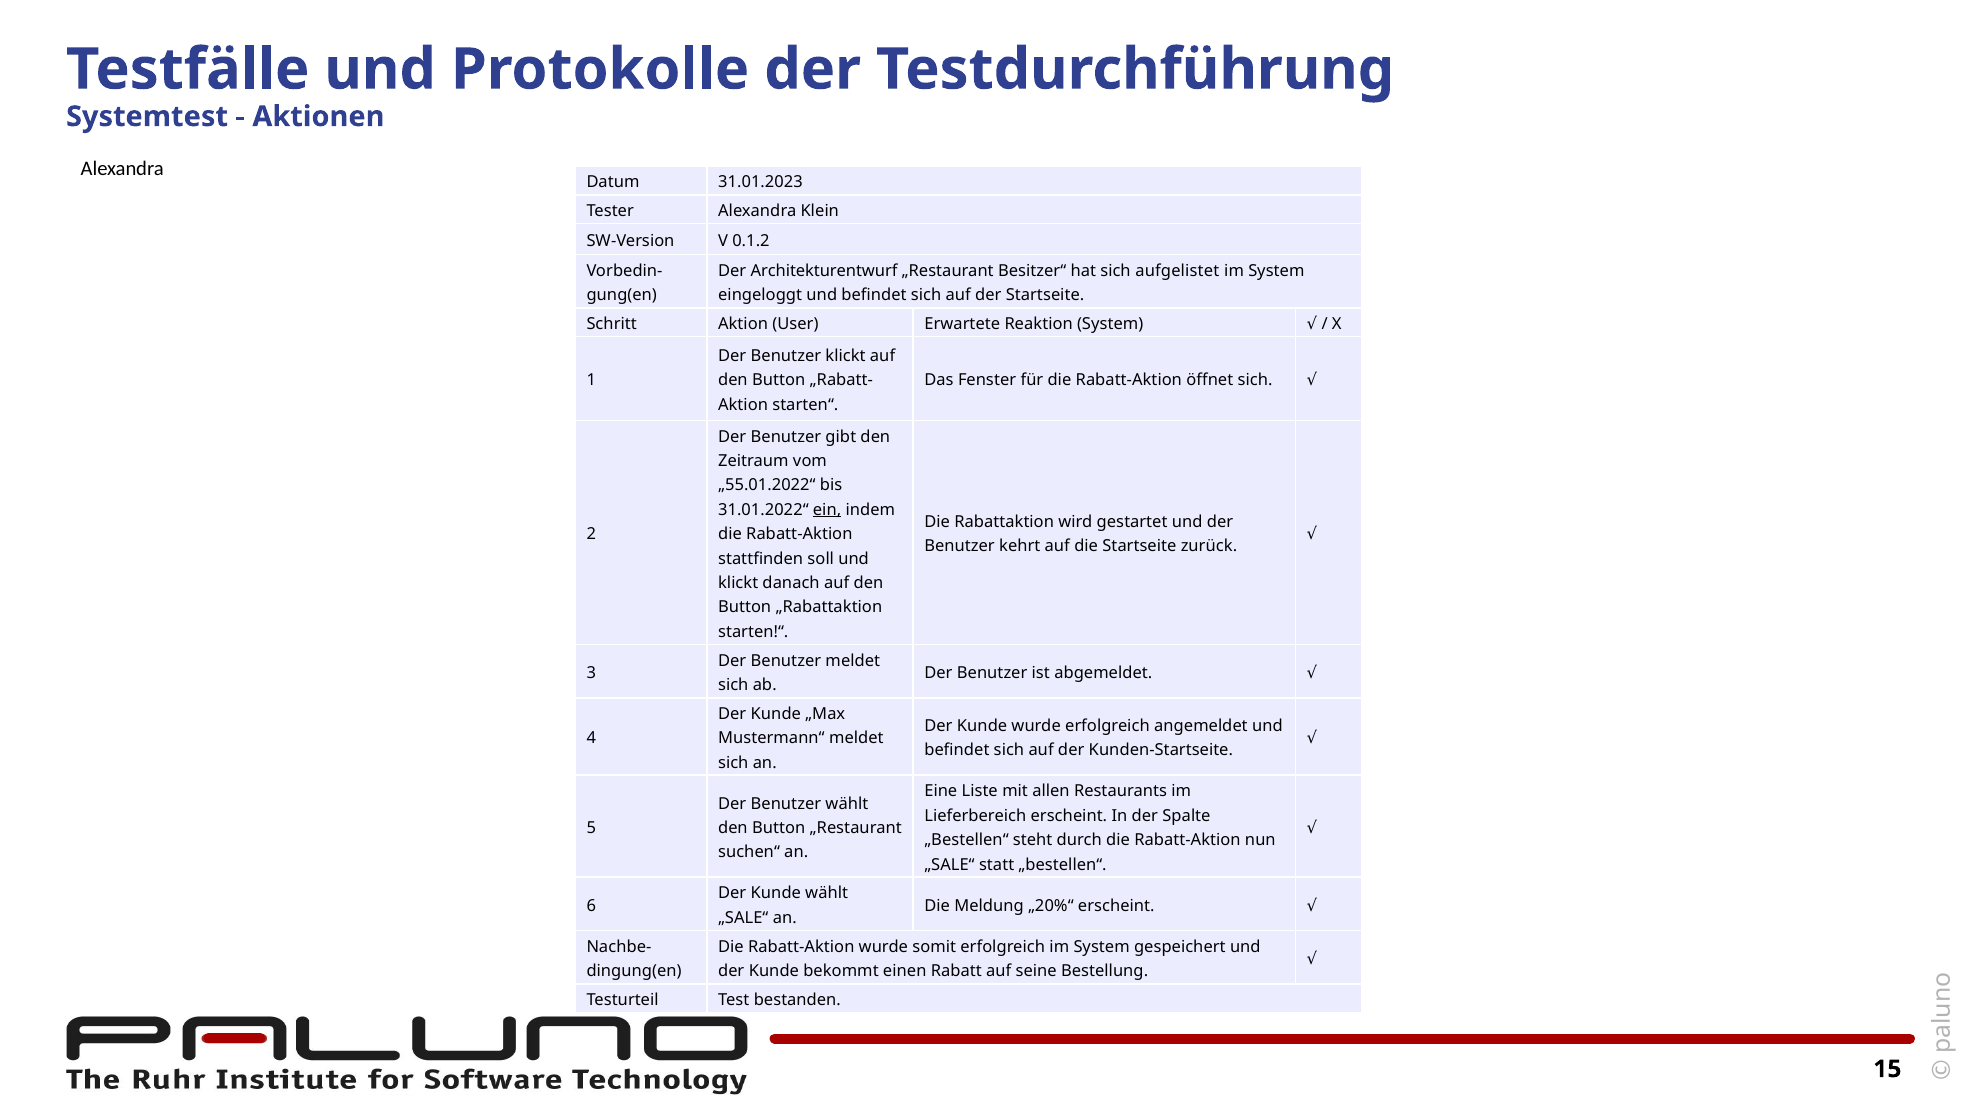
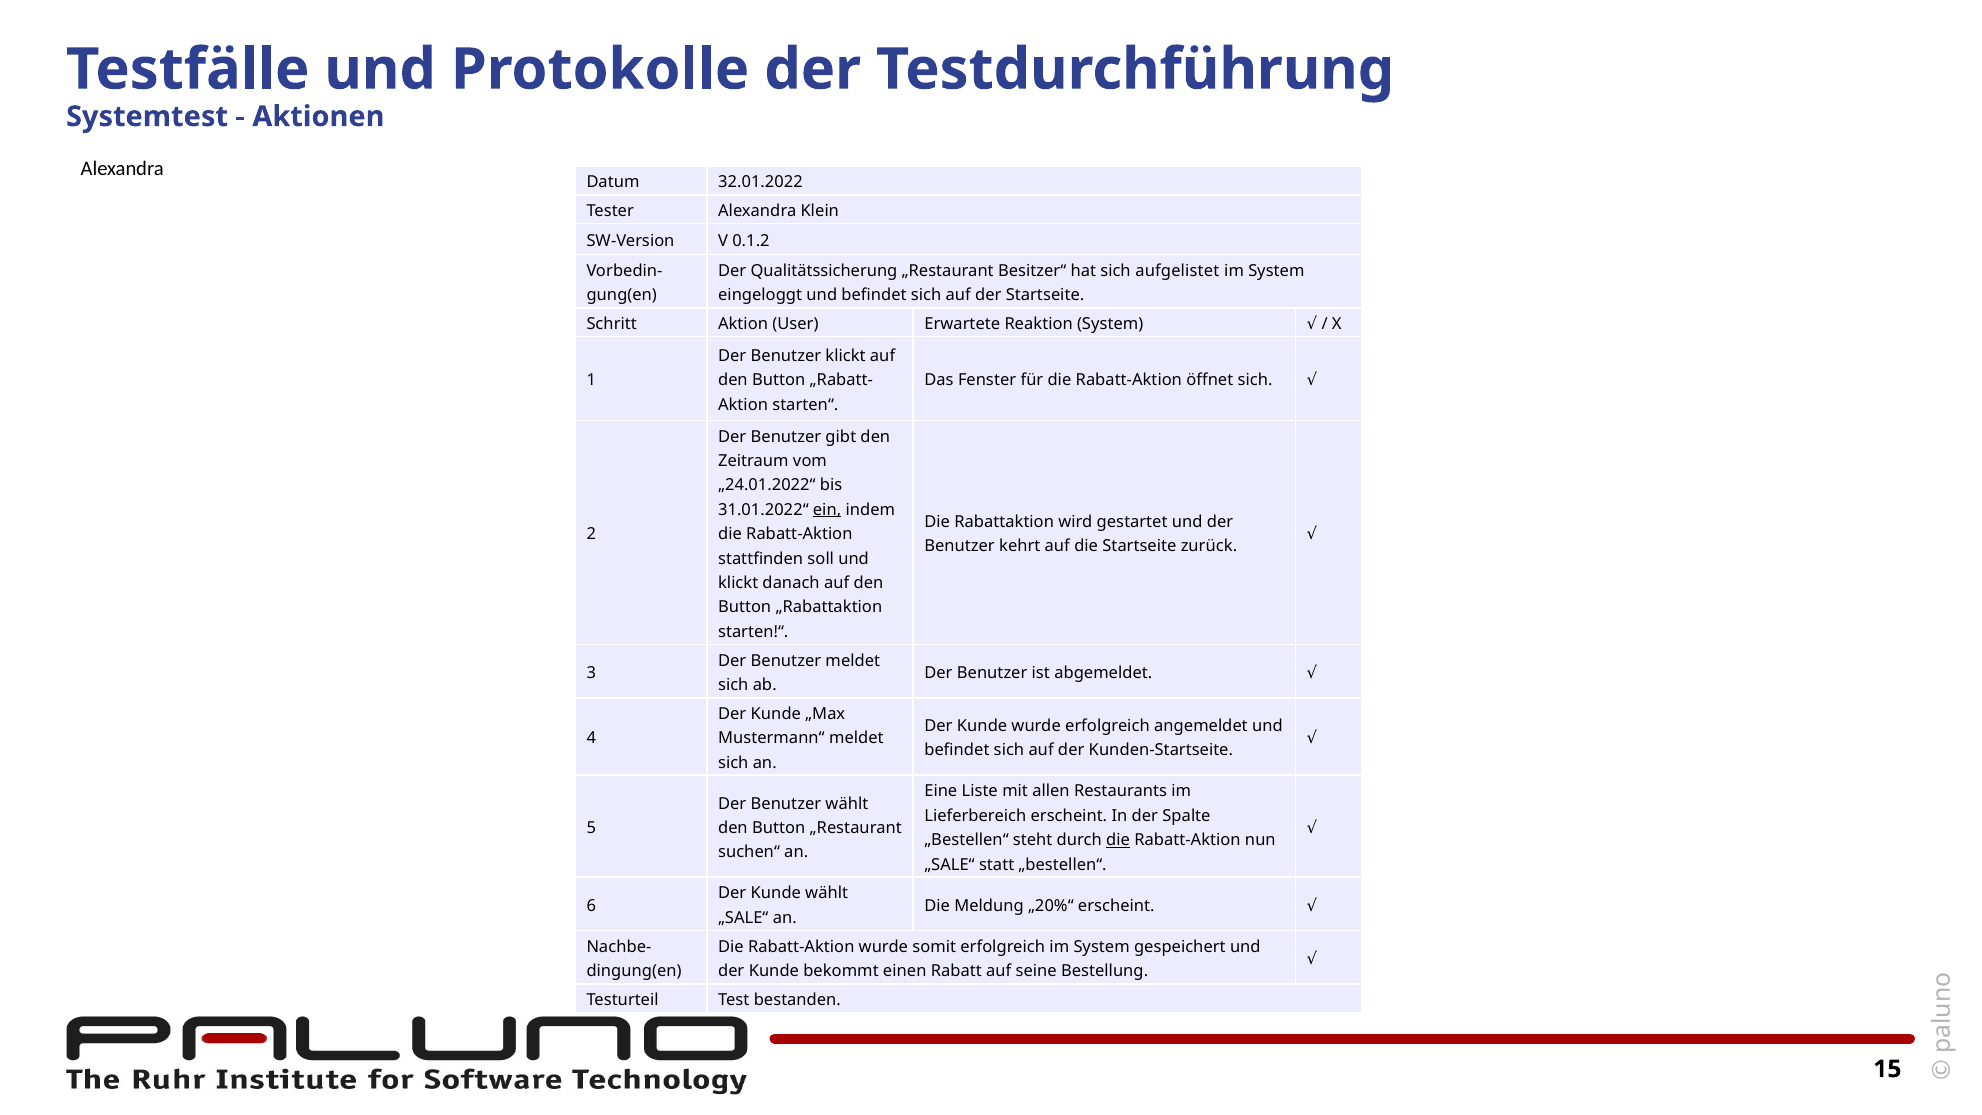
31.01.2023: 31.01.2023 -> 32.01.2022
Architekturentwurf: Architekturentwurf -> Qualitätssicherung
„55.01.2022“: „55.01.2022“ -> „24.01.2022“
die at (1118, 840) underline: none -> present
